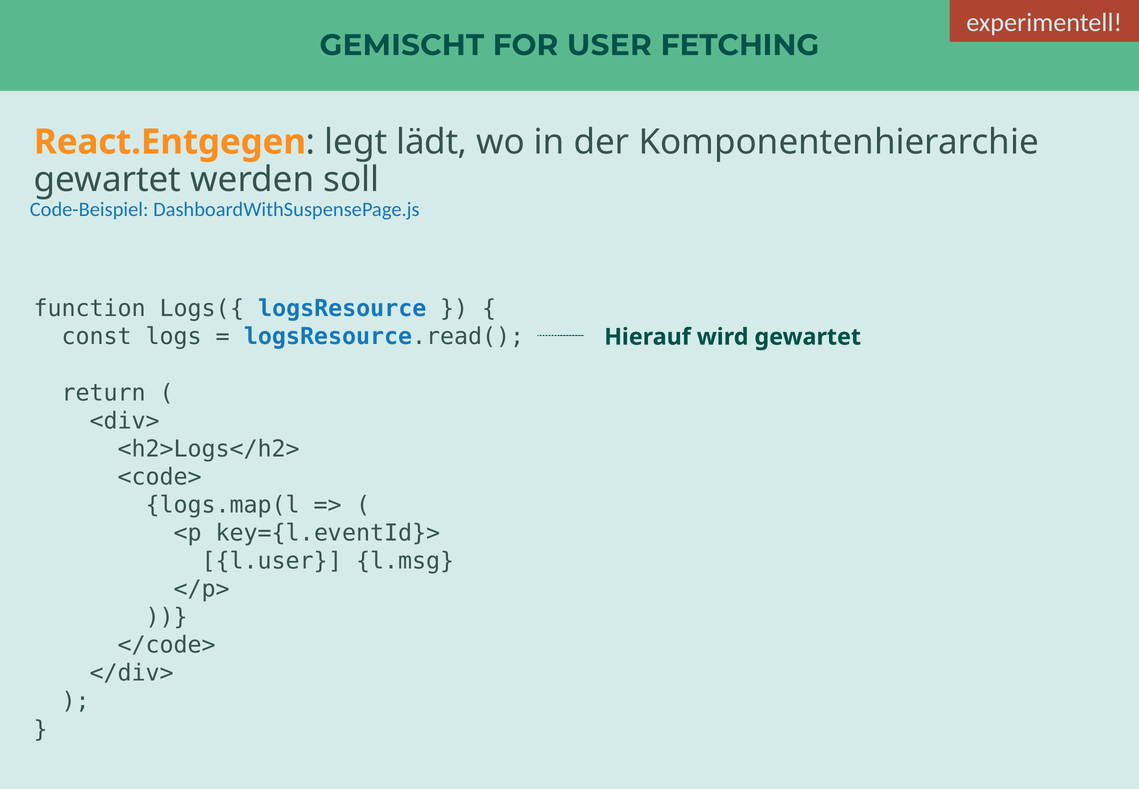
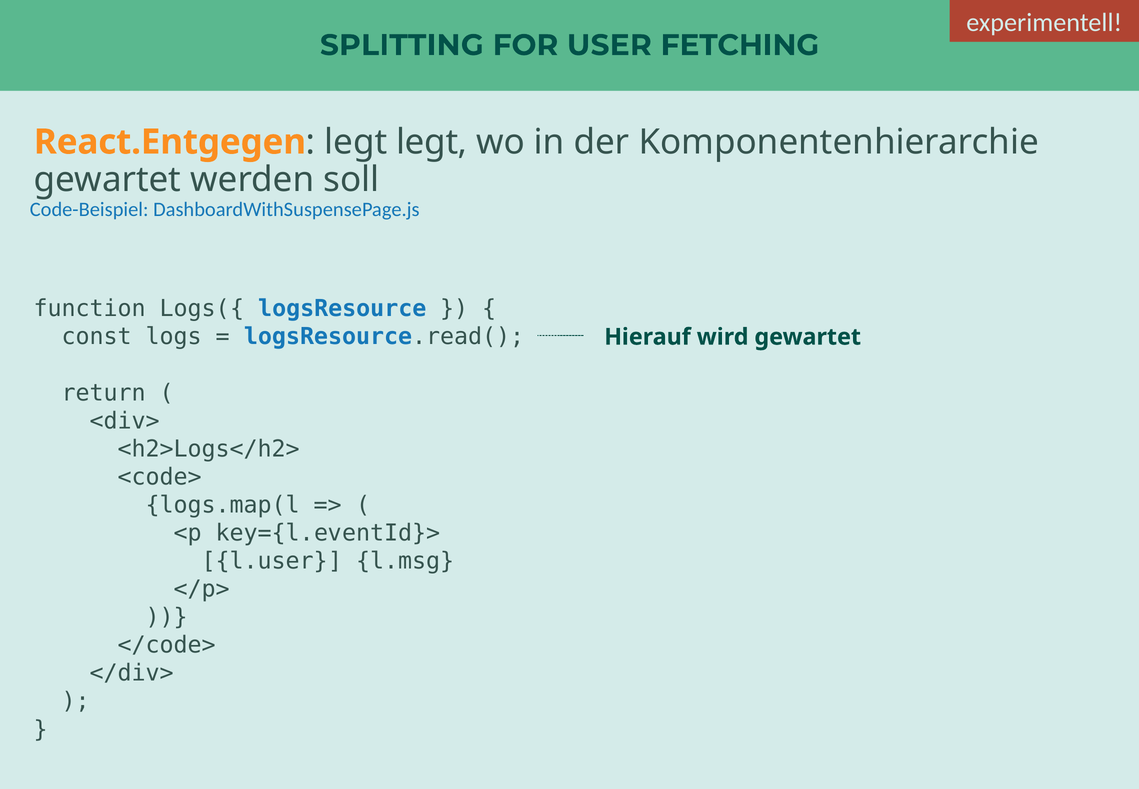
GEMISCHT: GEMISCHT -> SPLITTING
legt lädt: lädt -> legt
